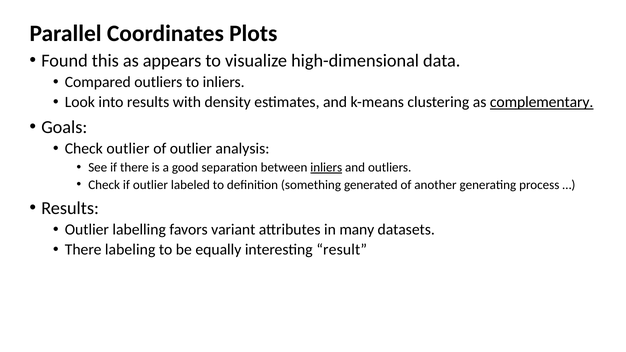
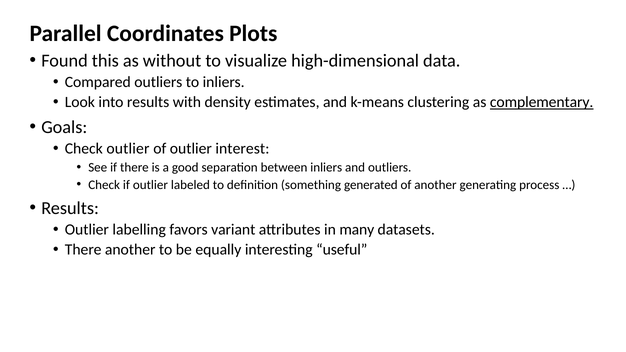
appears: appears -> without
analysis: analysis -> interest
inliers at (326, 167) underline: present -> none
There labeling: labeling -> another
result: result -> useful
